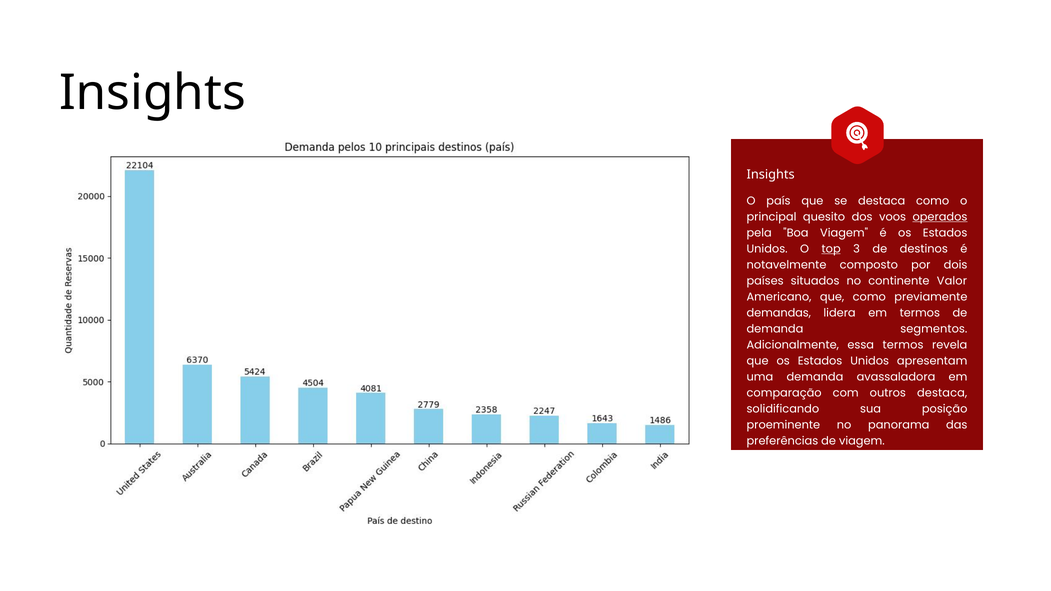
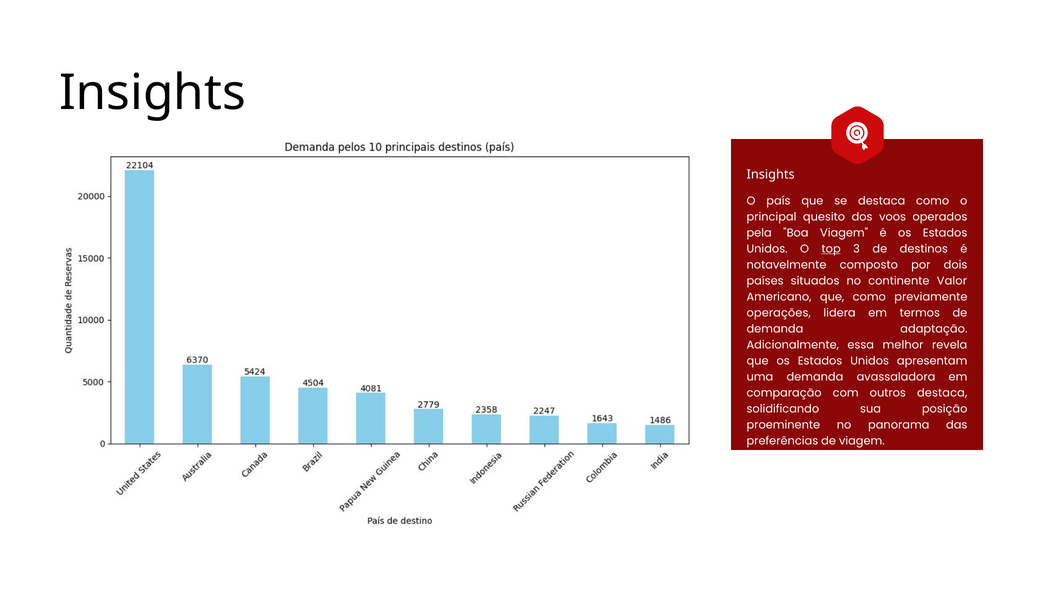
operados underline: present -> none
demandas: demandas -> operações
segmentos: segmentos -> adaptação
essa termos: termos -> melhor
